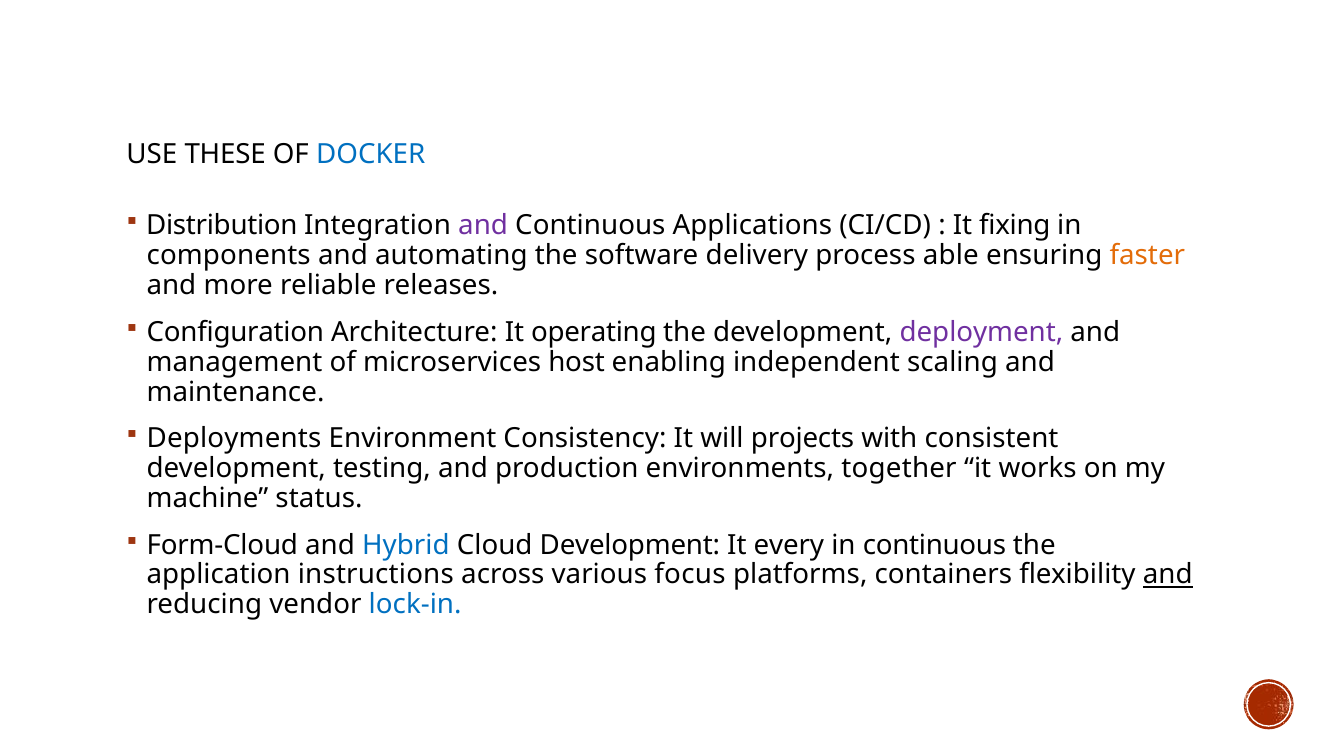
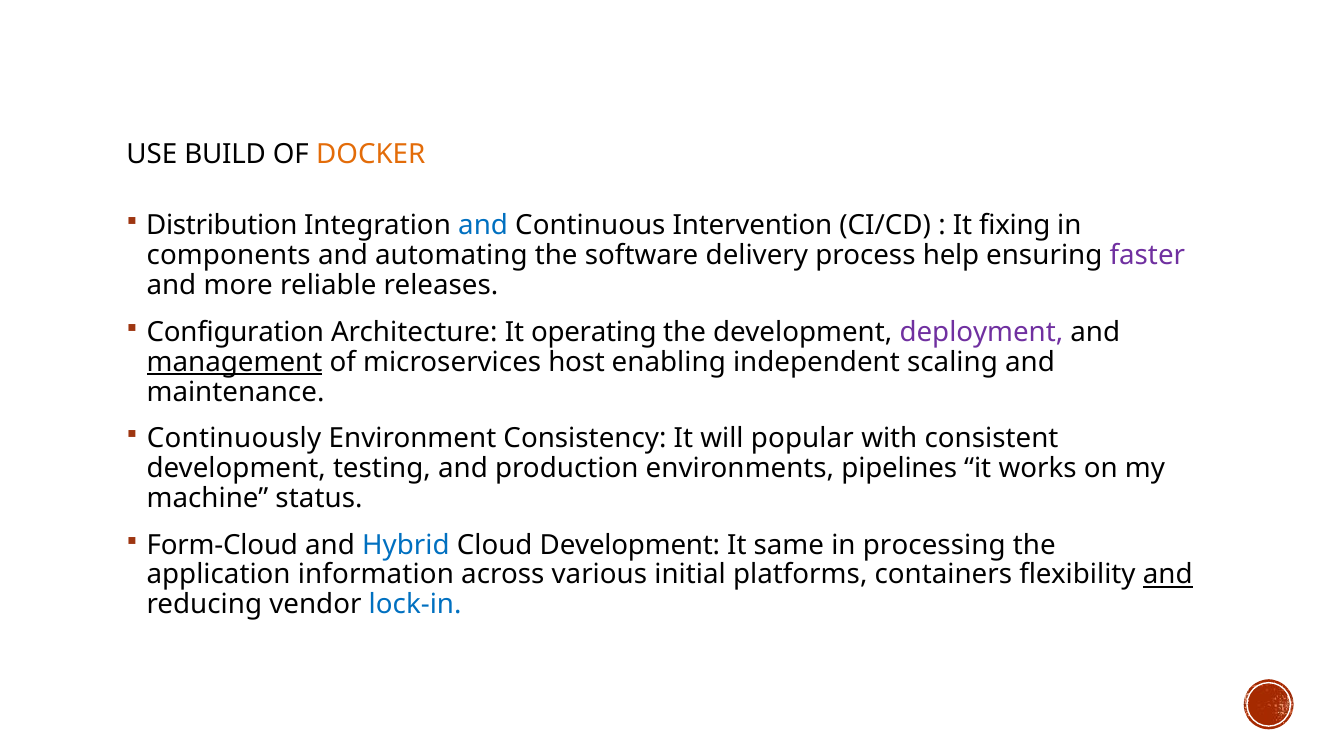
THESE: THESE -> BUILD
DOCKER colour: blue -> orange
and at (483, 226) colour: purple -> blue
Applications: Applications -> Intervention
able: able -> help
faster colour: orange -> purple
management underline: none -> present
Deployments: Deployments -> Continuously
projects: projects -> popular
together: together -> pipelines
every: every -> same
in continuous: continuous -> processing
instructions: instructions -> information
focus: focus -> initial
